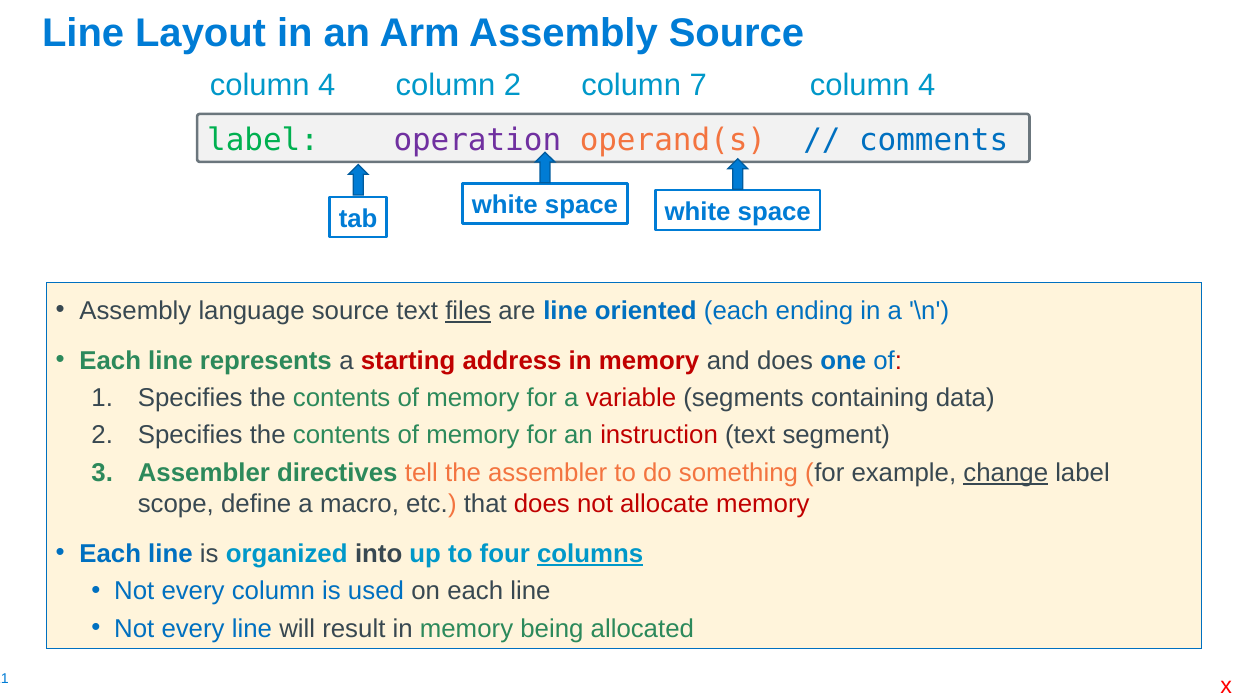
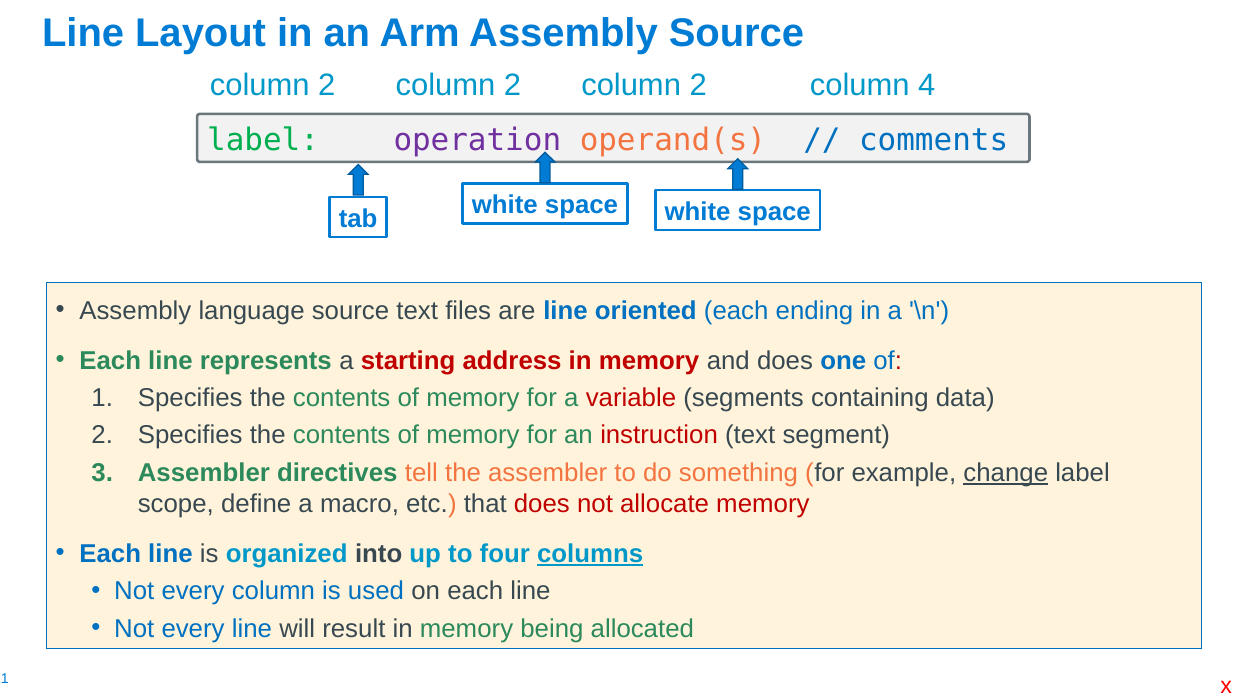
4 at (327, 85): 4 -> 2
7 at (698, 85): 7 -> 2
files underline: present -> none
